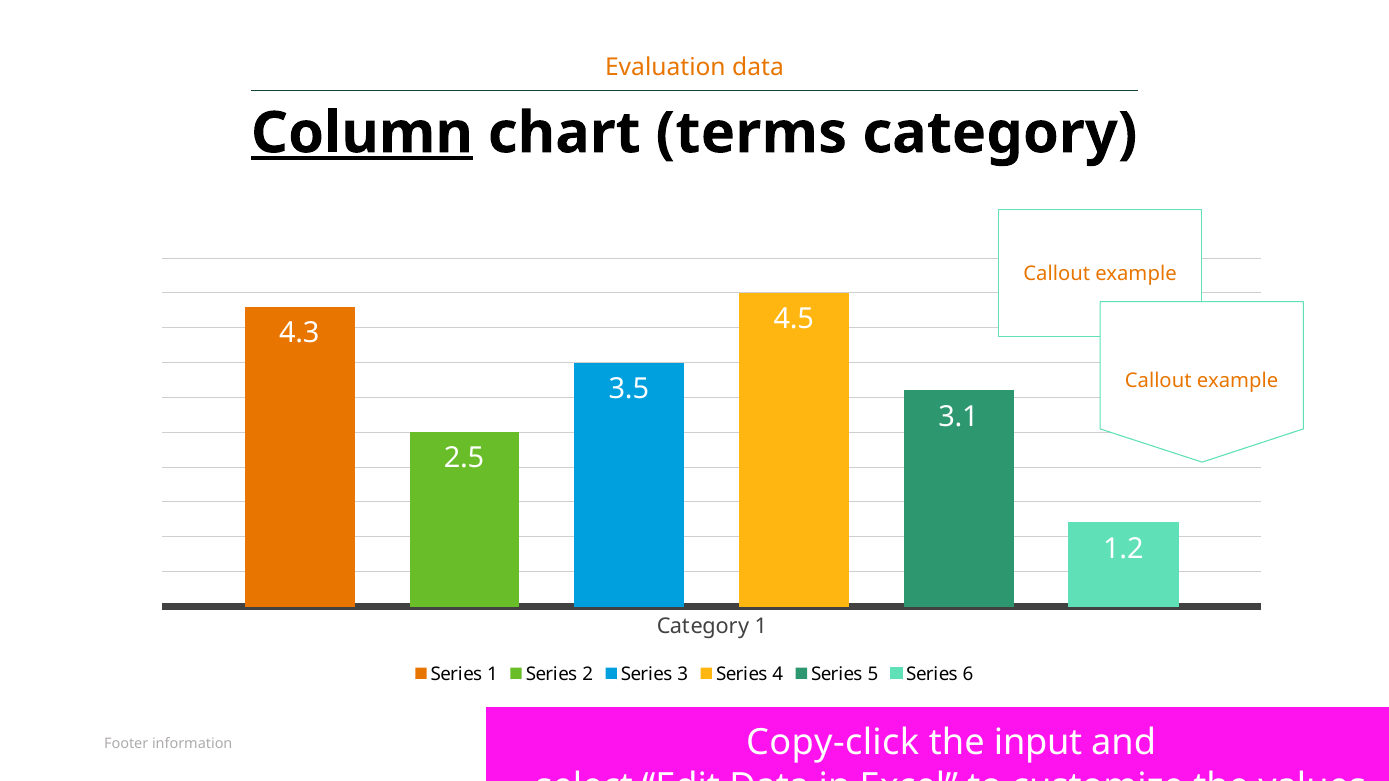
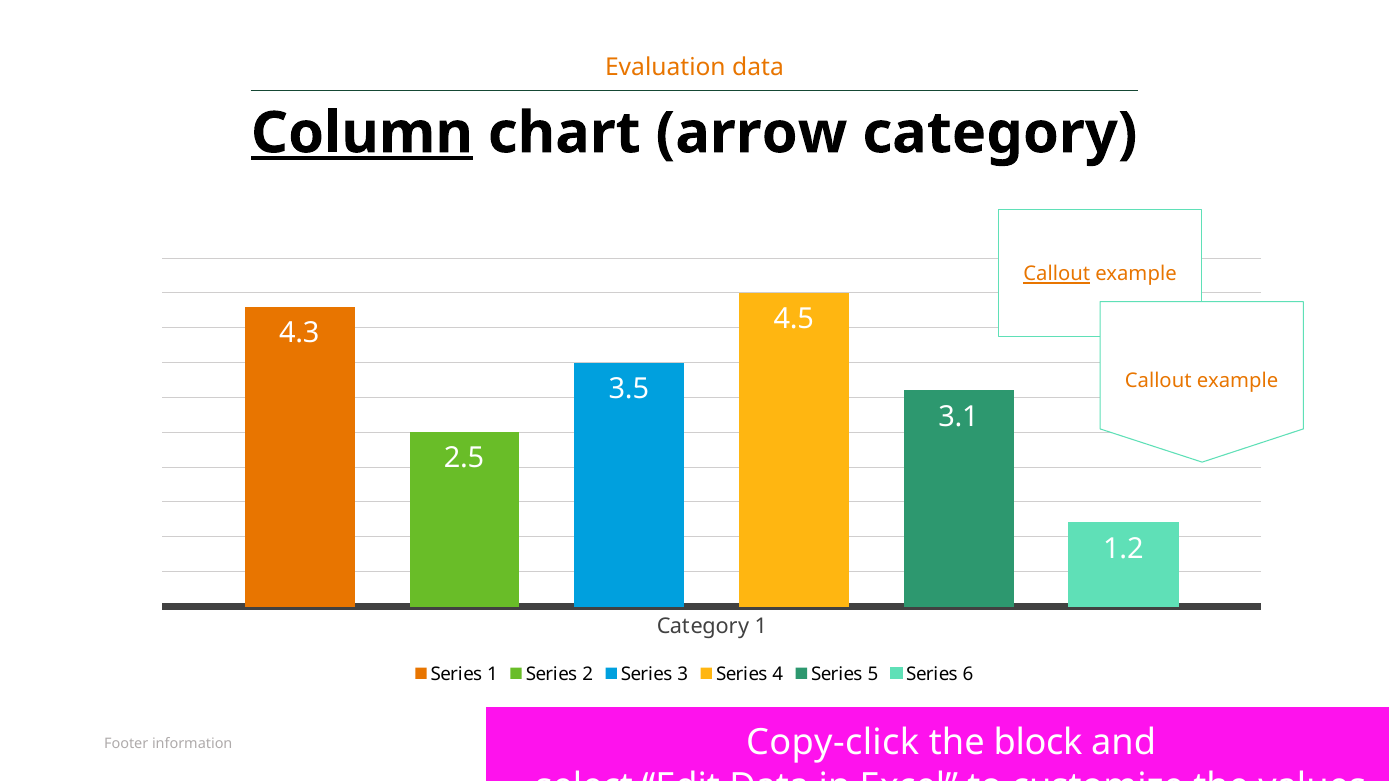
terms: terms -> arrow
Callout at (1057, 274) underline: none -> present
input: input -> block
